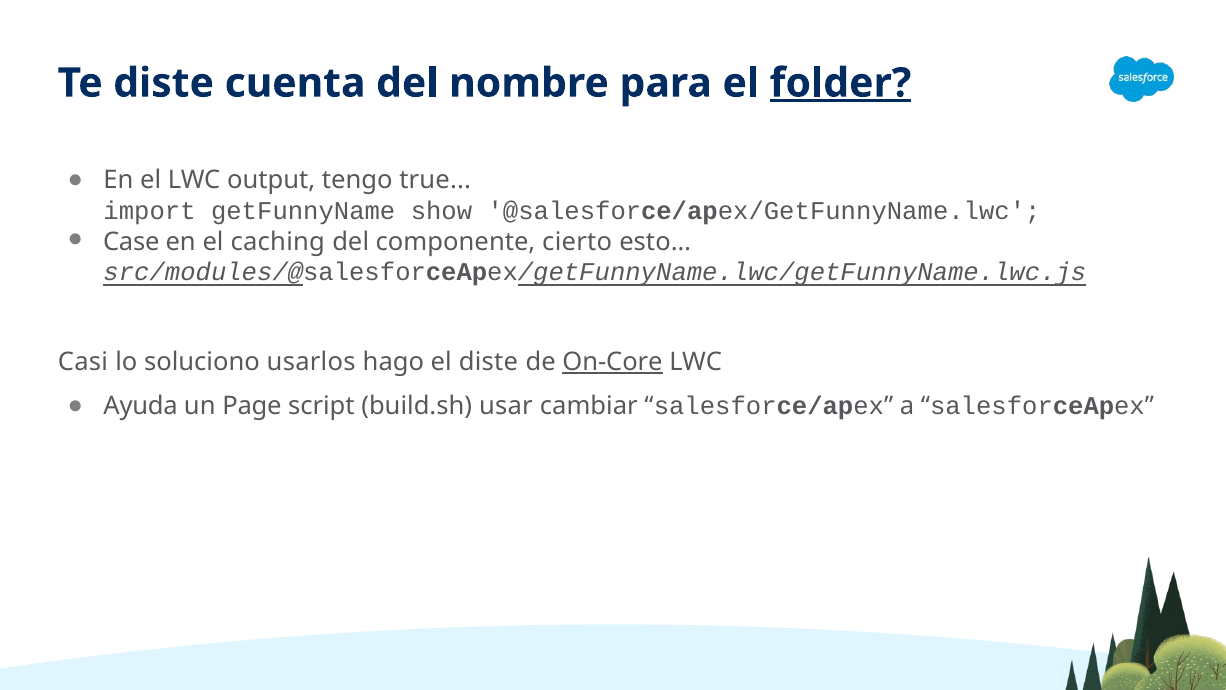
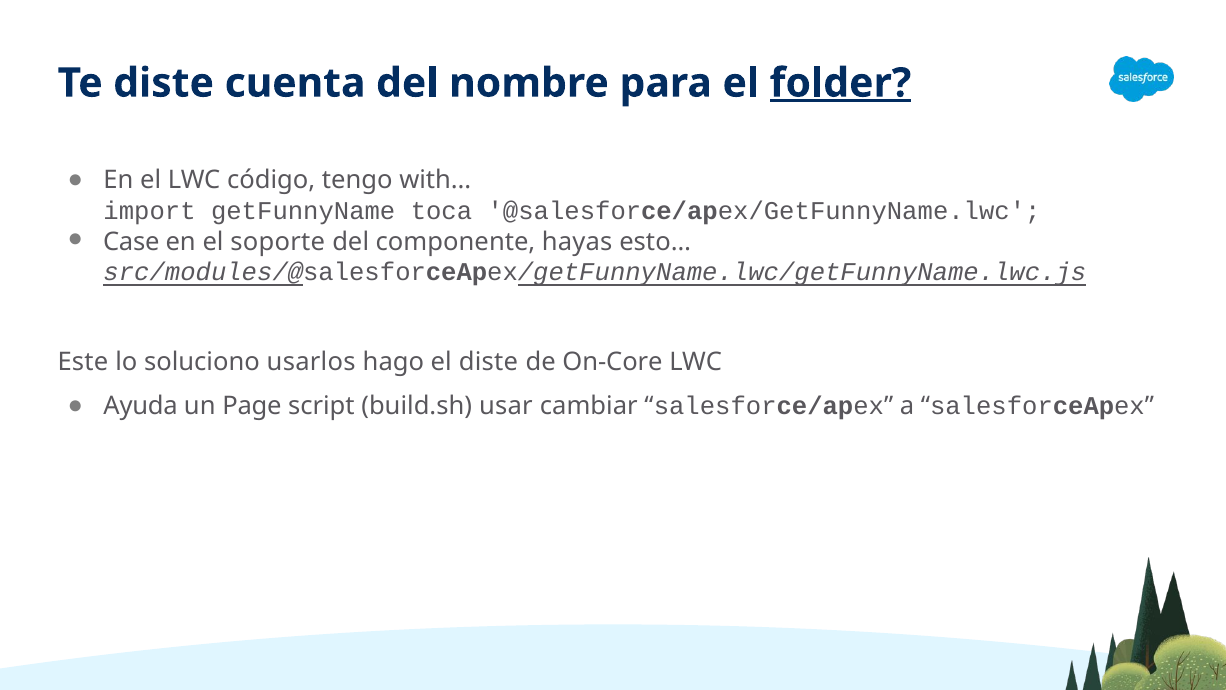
output: output -> código
true: true -> with
show: show -> toca
caching: caching -> soporte
cierto: cierto -> hayas
Casi: Casi -> Este
On-Core underline: present -> none
